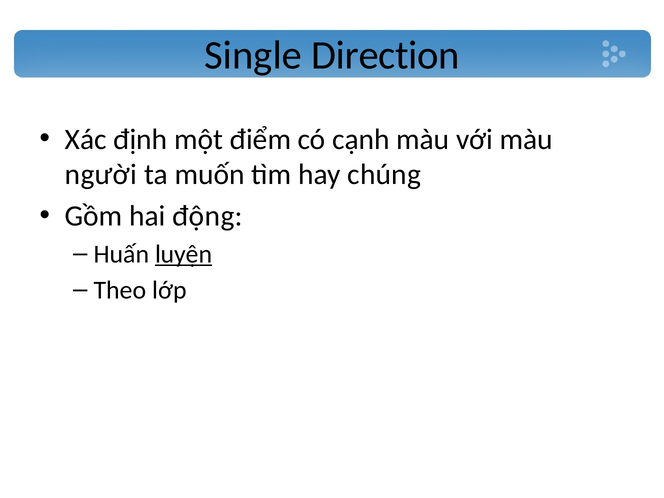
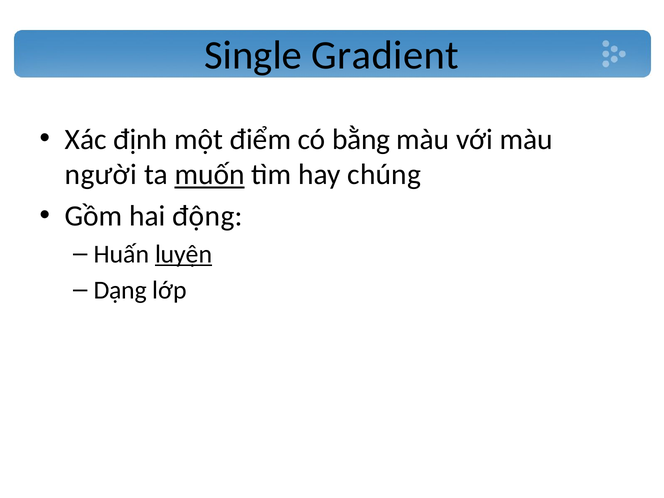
Direction: Direction -> Gradient
cạnh: cạnh -> bằng
muốn underline: none -> present
Theo: Theo -> Dạng
